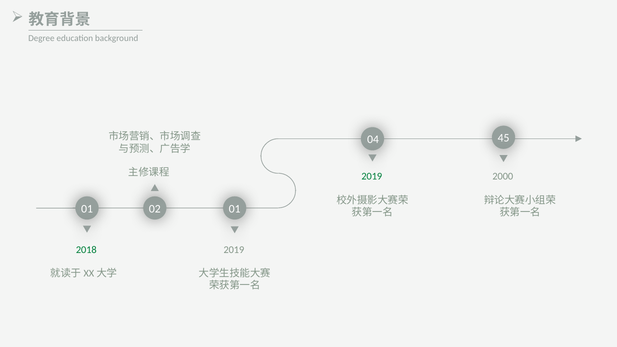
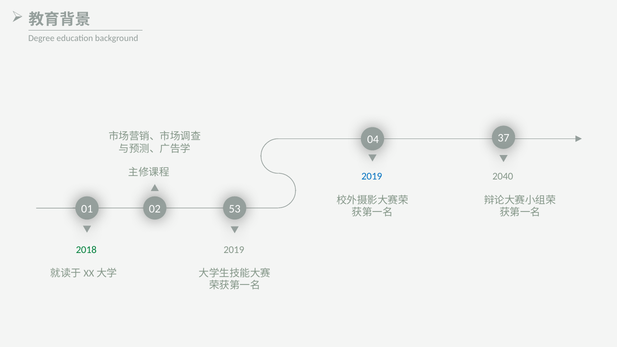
45: 45 -> 37
2019 at (372, 176) colour: green -> blue
2000: 2000 -> 2040
02 01: 01 -> 53
